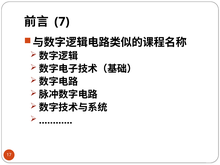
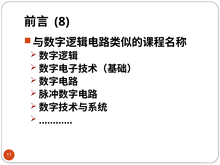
7: 7 -> 8
